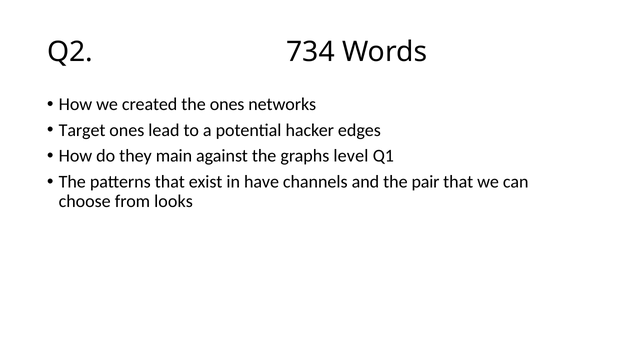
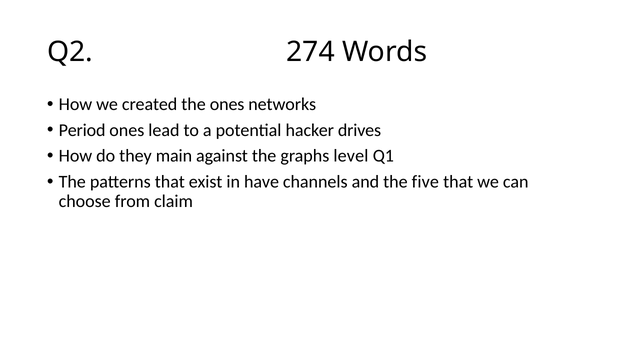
734: 734 -> 274
Target: Target -> Period
edges: edges -> drives
pair: pair -> five
looks: looks -> claim
